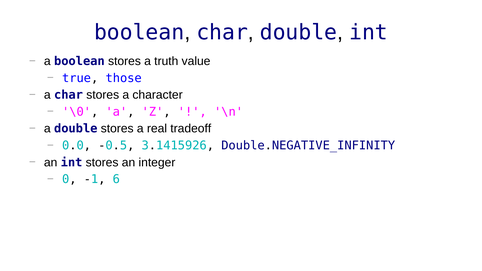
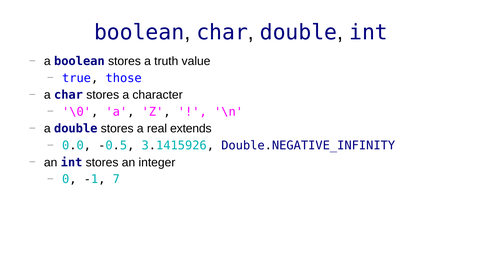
tradeoff: tradeoff -> extends
6: 6 -> 7
